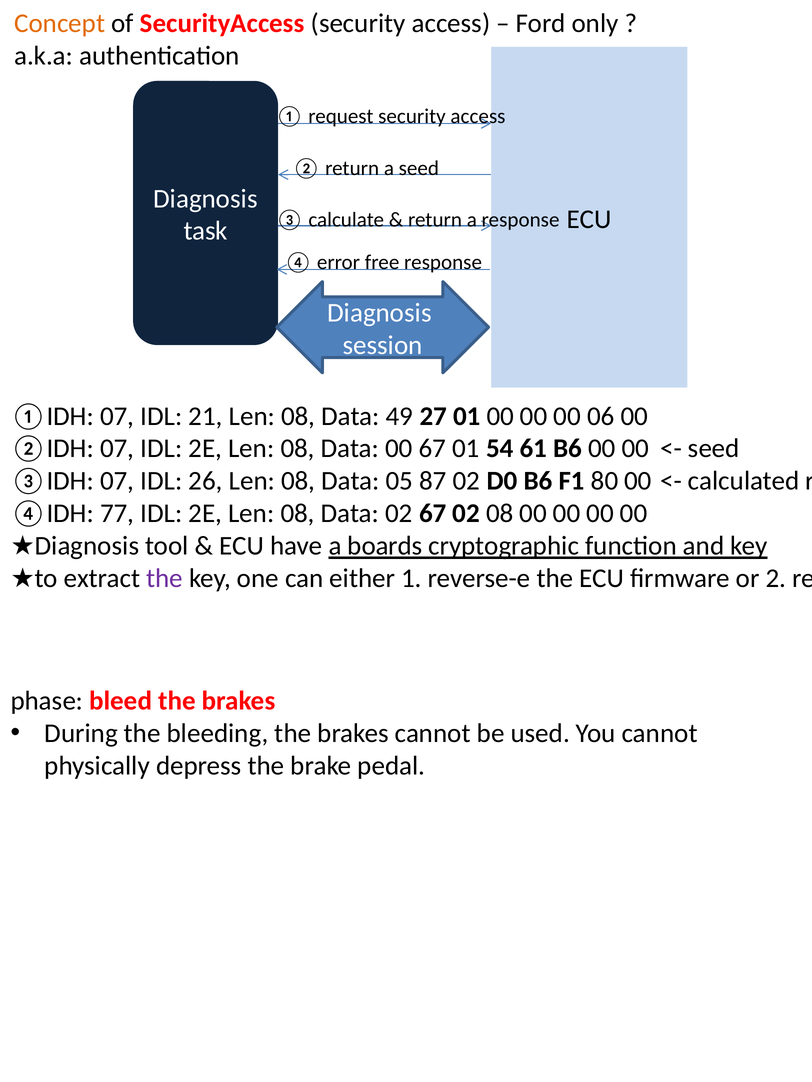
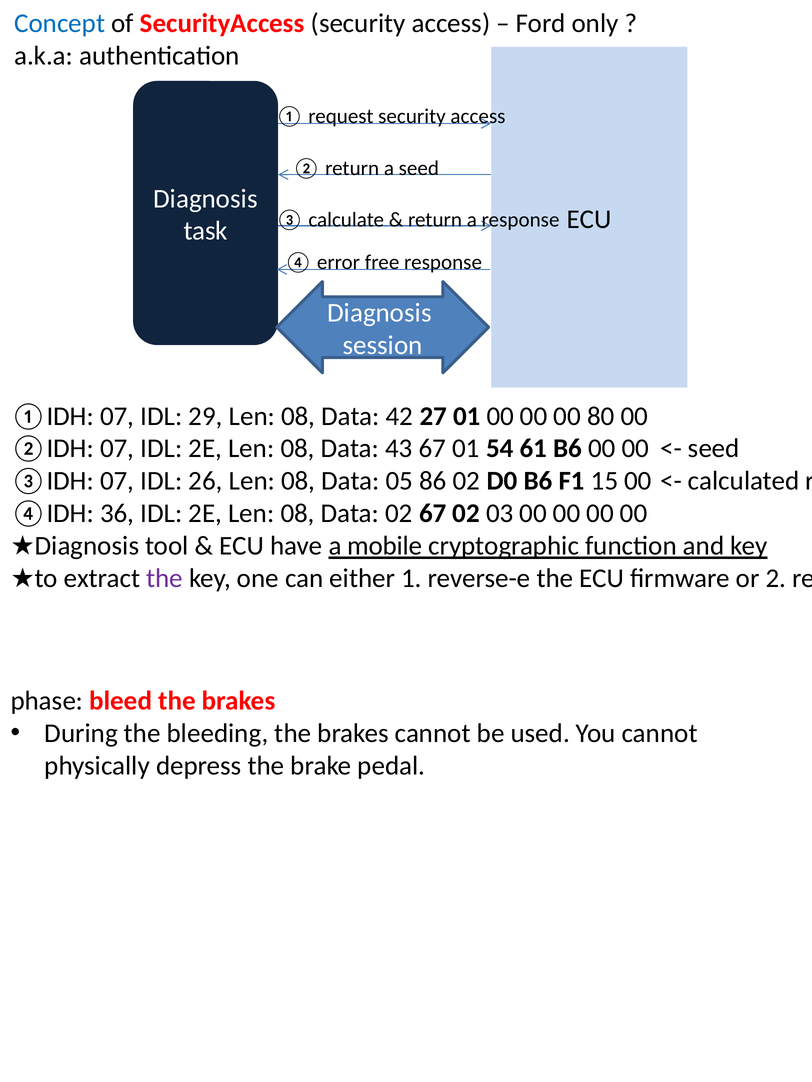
Concept colour: orange -> blue
21: 21 -> 29
49: 49 -> 42
06: 06 -> 80
Data 00: 00 -> 43
87: 87 -> 86
80: 80 -> 15
77: 77 -> 36
02 08: 08 -> 03
boards: boards -> mobile
